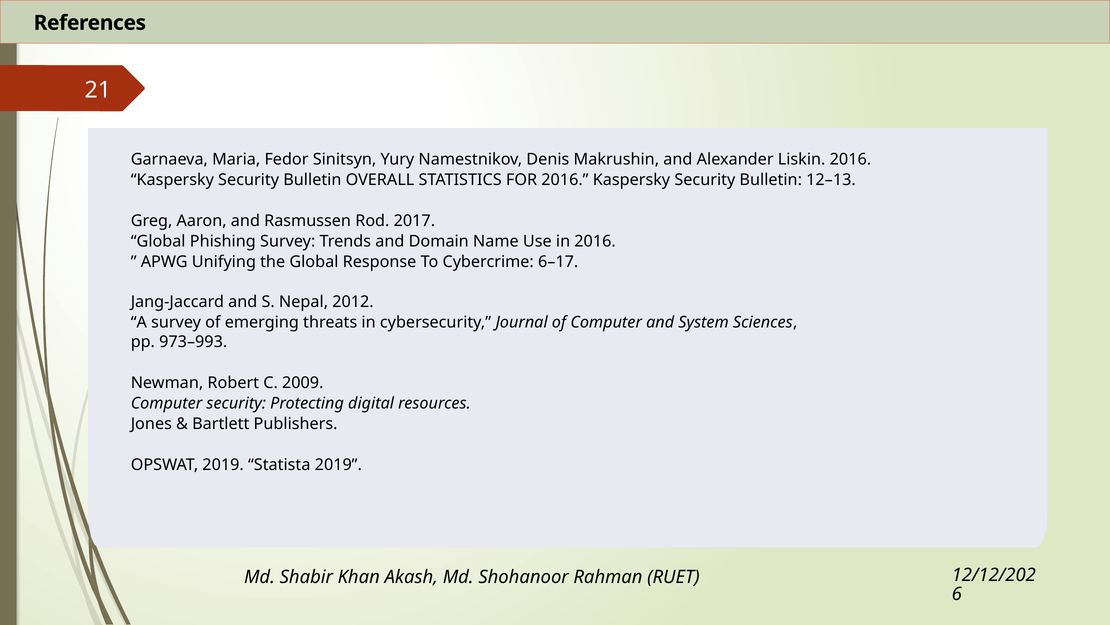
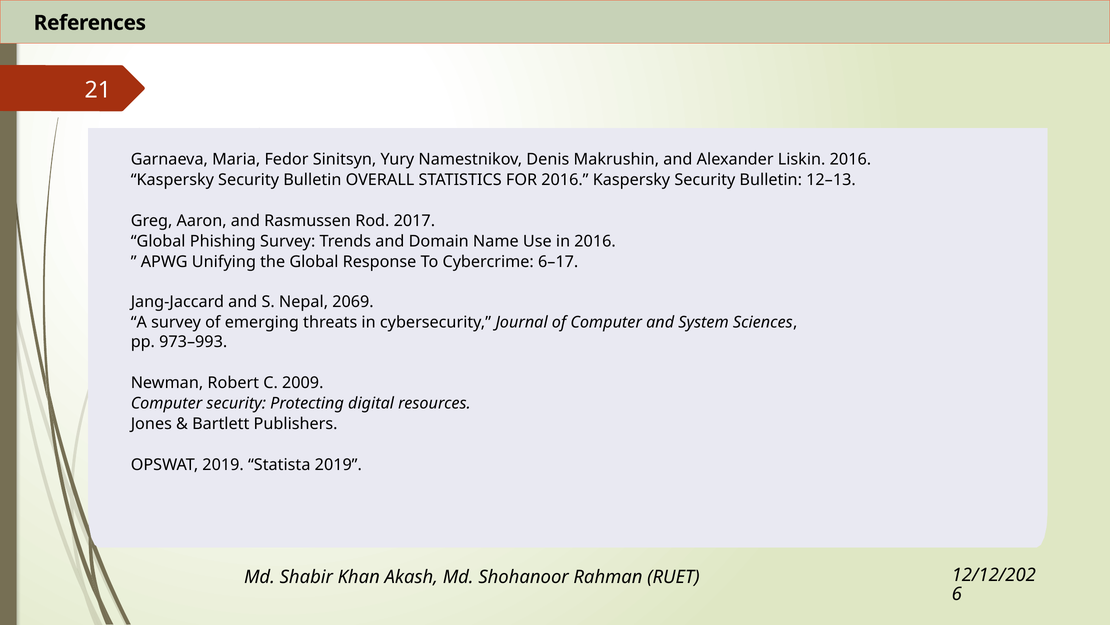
2012: 2012 -> 2069
